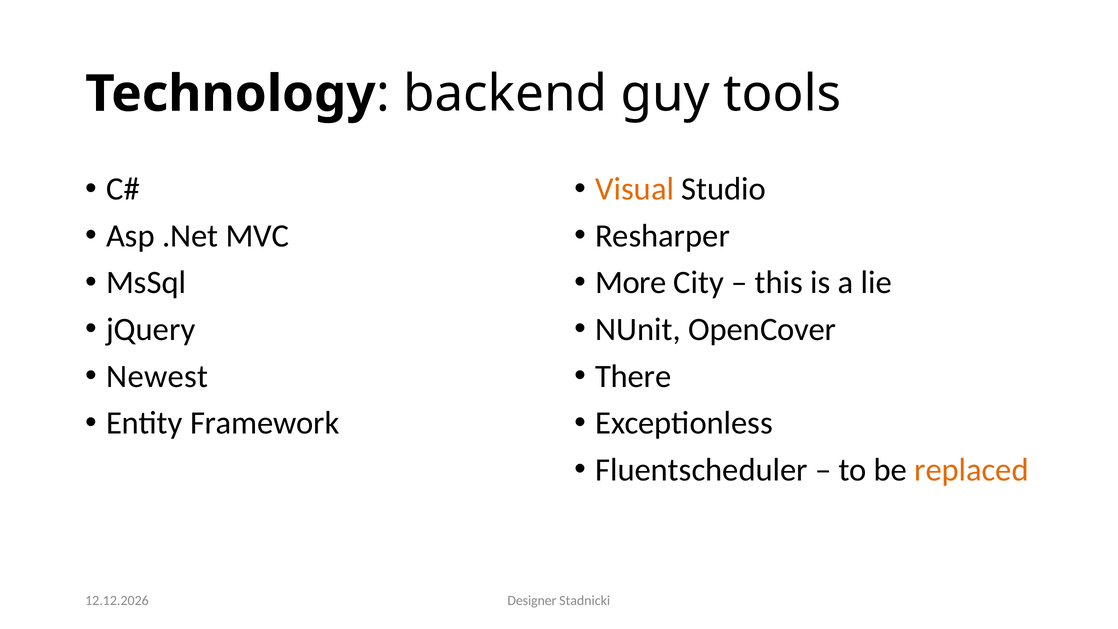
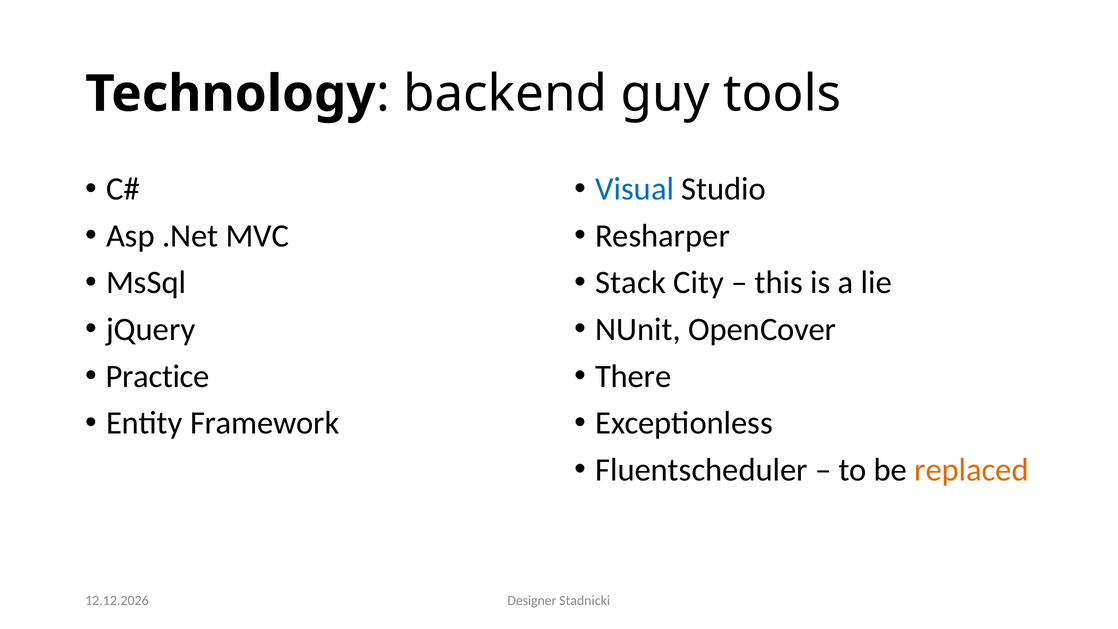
Visual colour: orange -> blue
More: More -> Stack
Newest: Newest -> Practice
